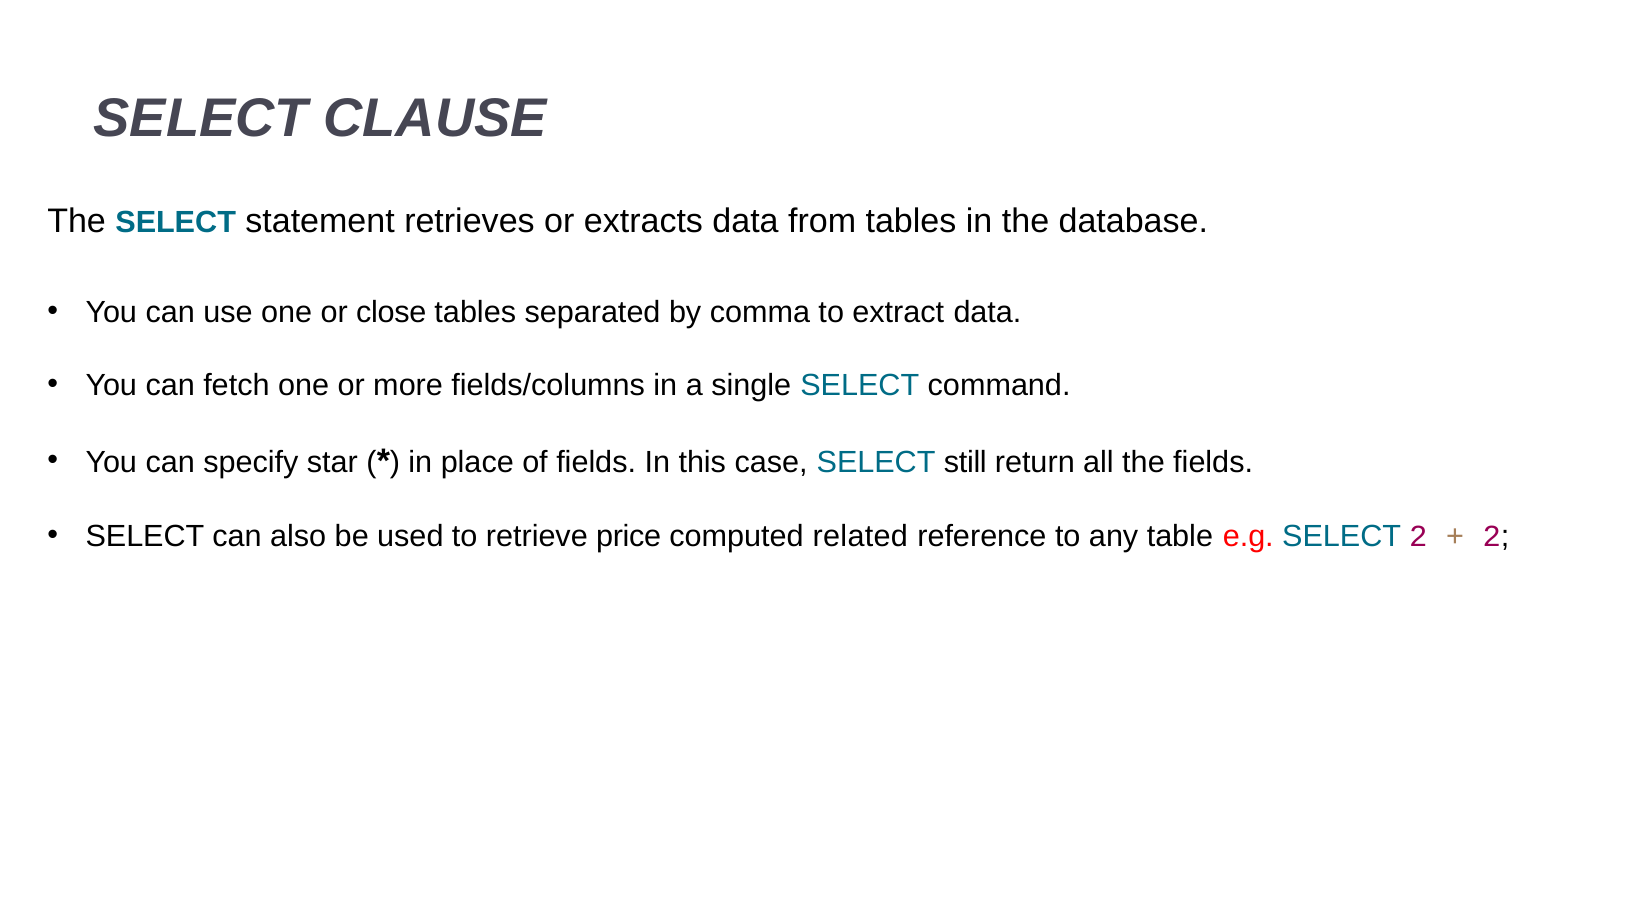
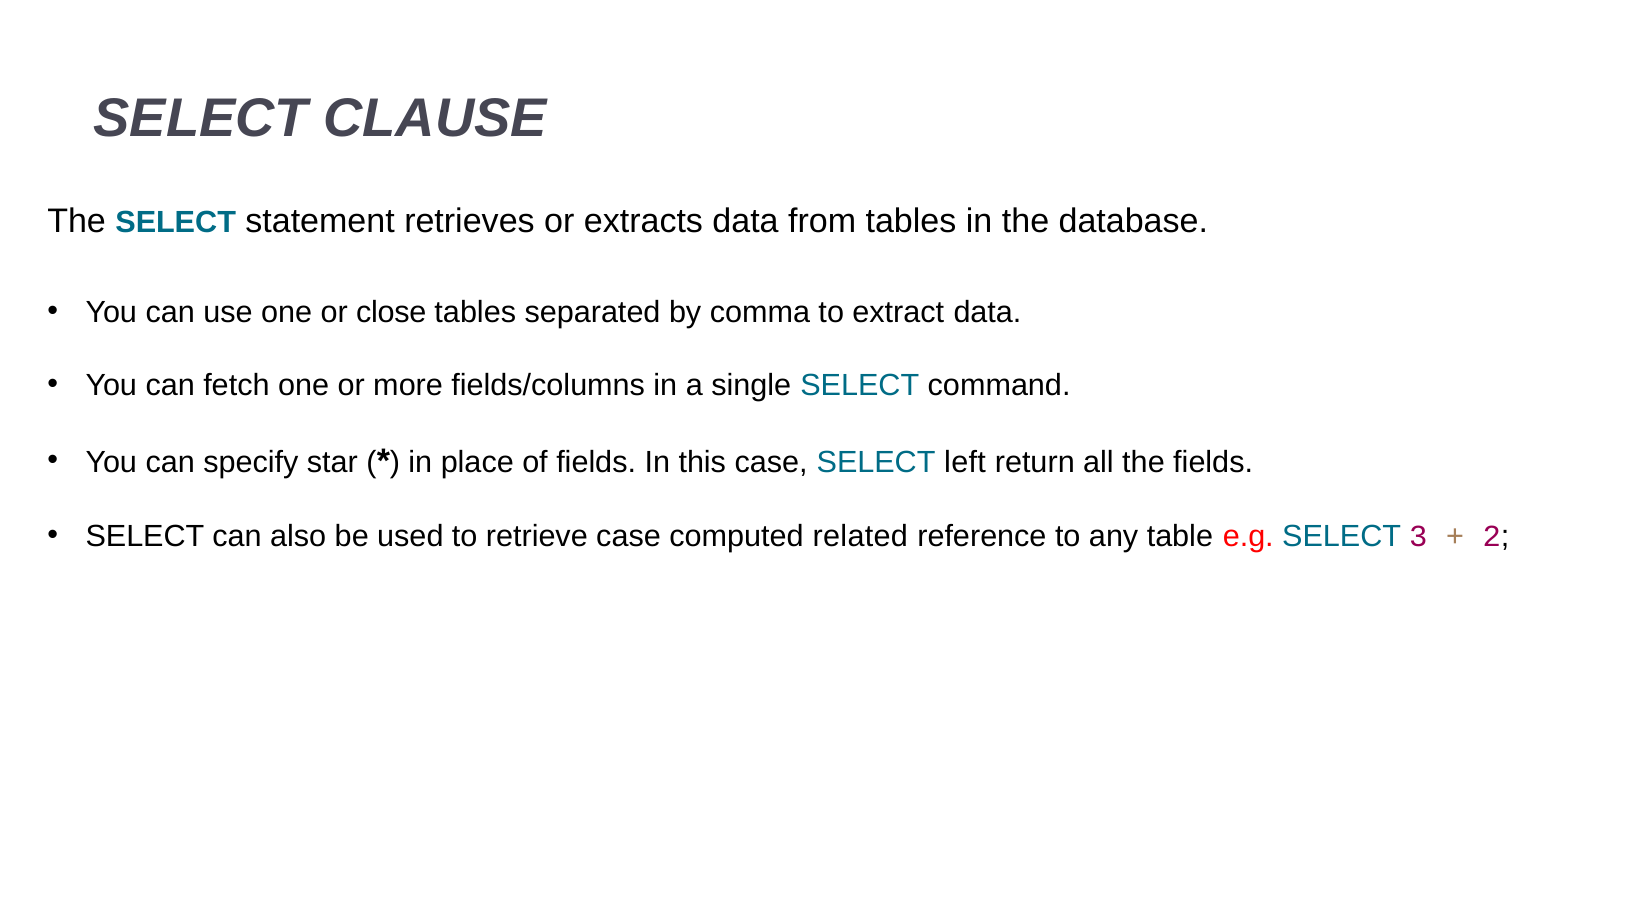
still: still -> left
retrieve price: price -> case
SELECT 2: 2 -> 3
